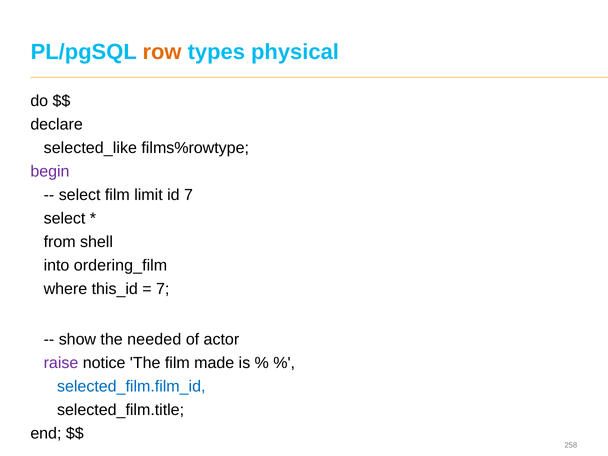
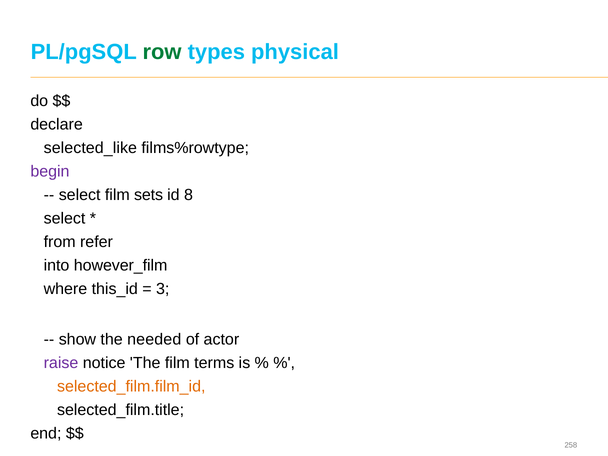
row colour: orange -> green
limit: limit -> sets
id 7: 7 -> 8
shell: shell -> refer
ordering_film: ordering_film -> however_film
7 at (163, 289): 7 -> 3
made: made -> terms
selected_film.film_id colour: blue -> orange
